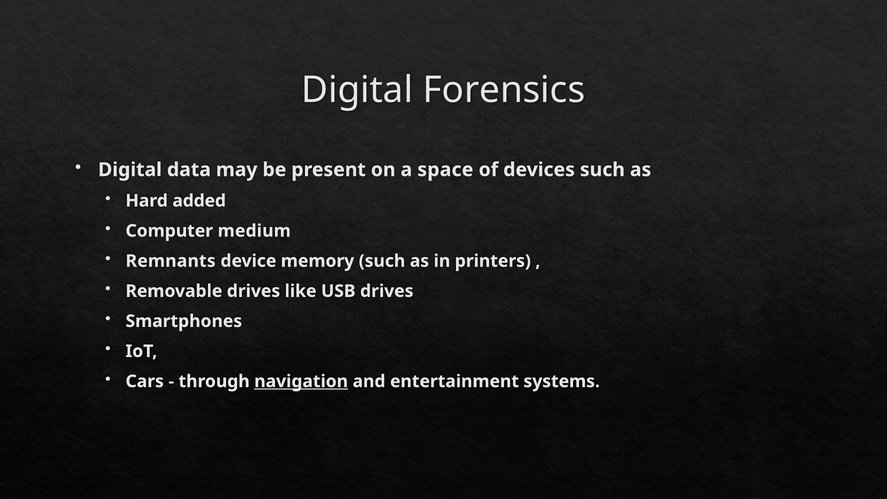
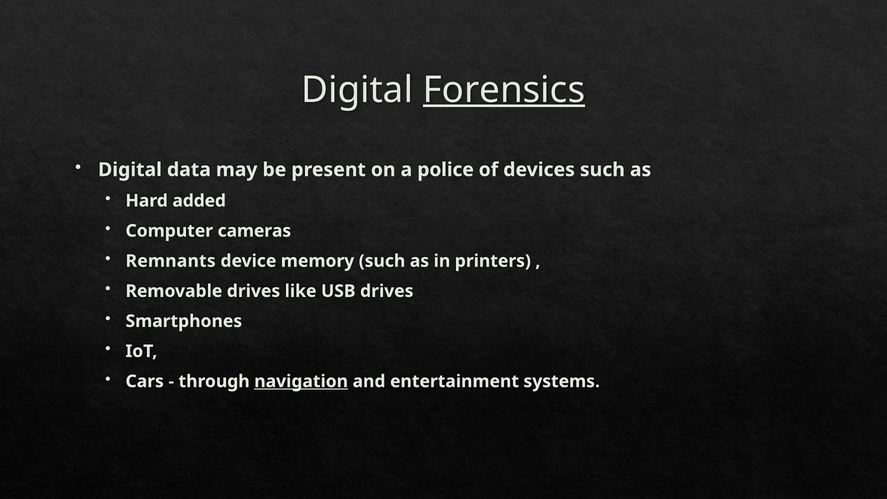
Forensics underline: none -> present
space: space -> police
medium: medium -> cameras
